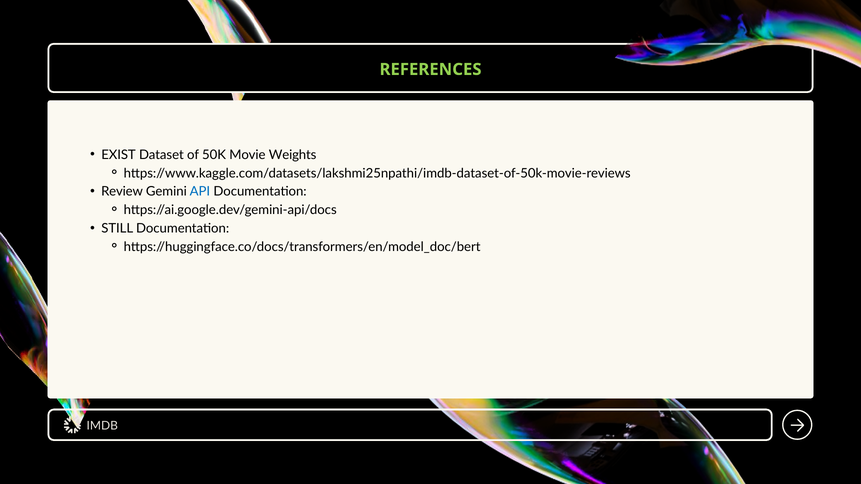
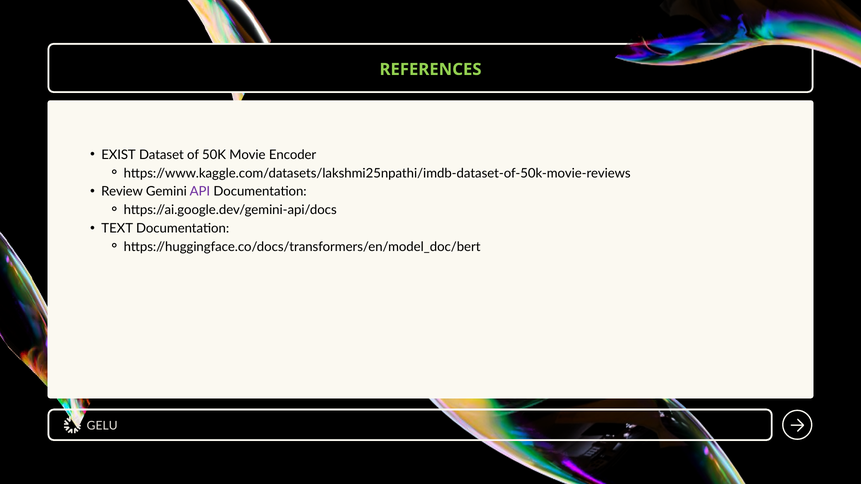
Weights: Weights -> Encoder
API colour: blue -> purple
STILL: STILL -> TEXT
IMDB: IMDB -> GELU
